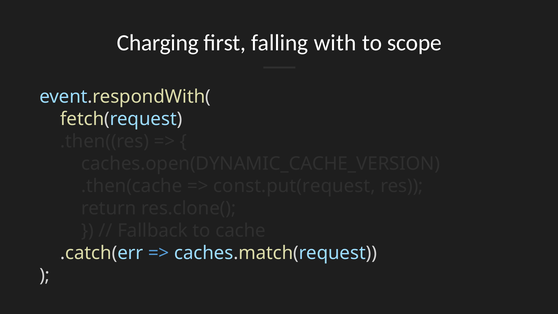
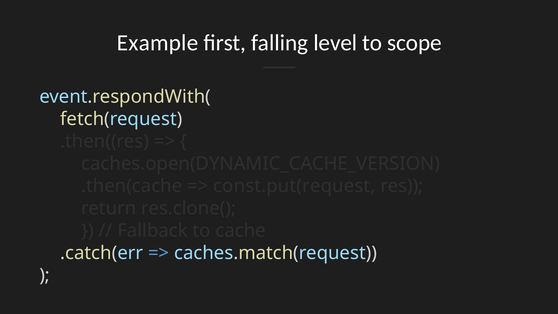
Charging: Charging -> Example
with: with -> level
